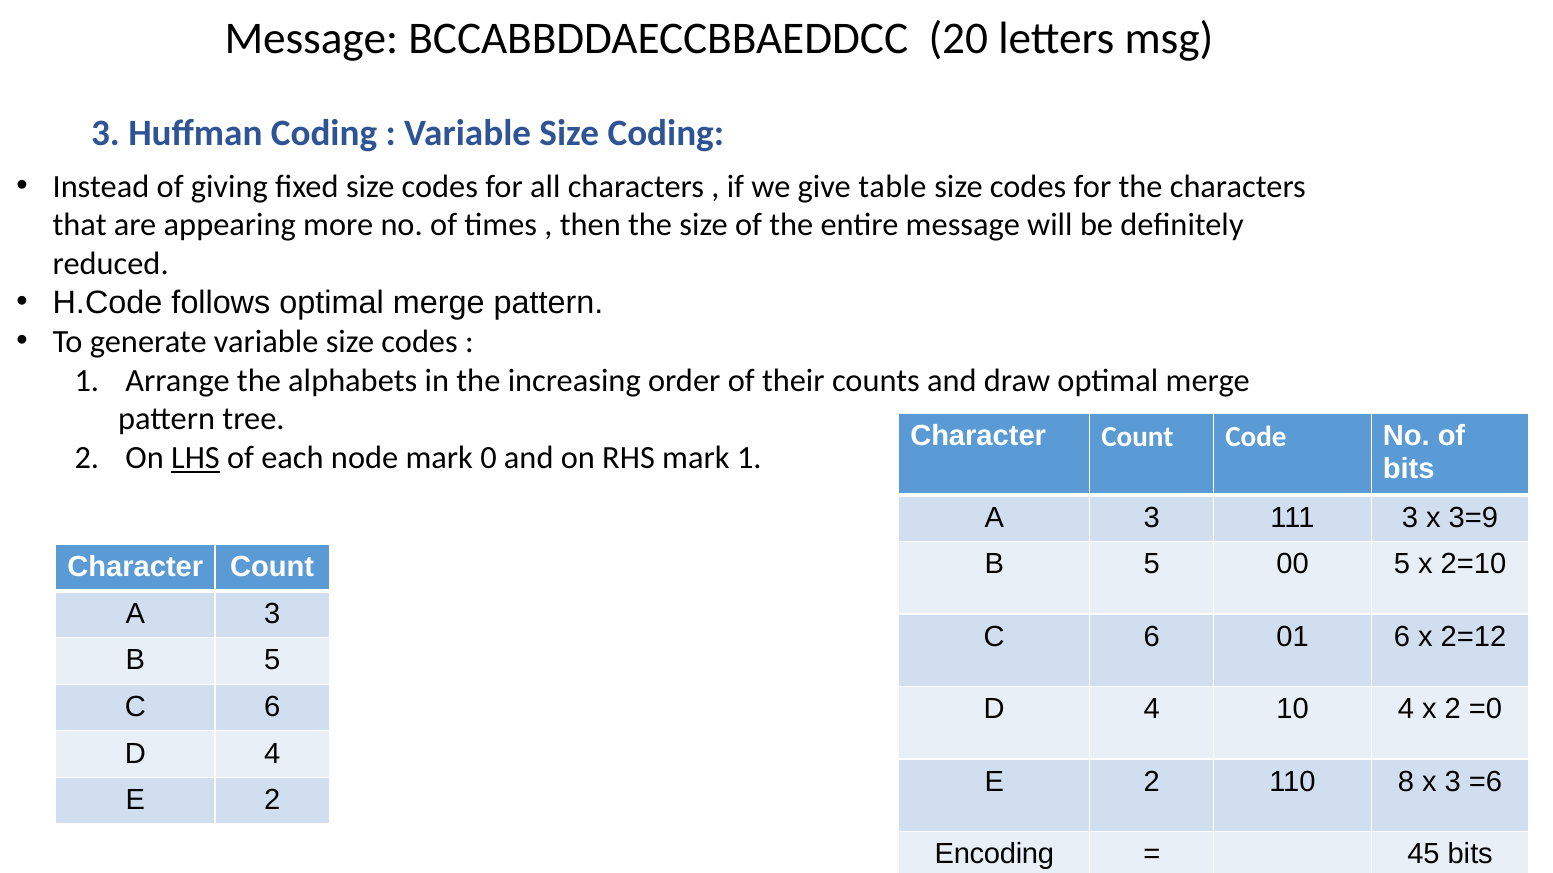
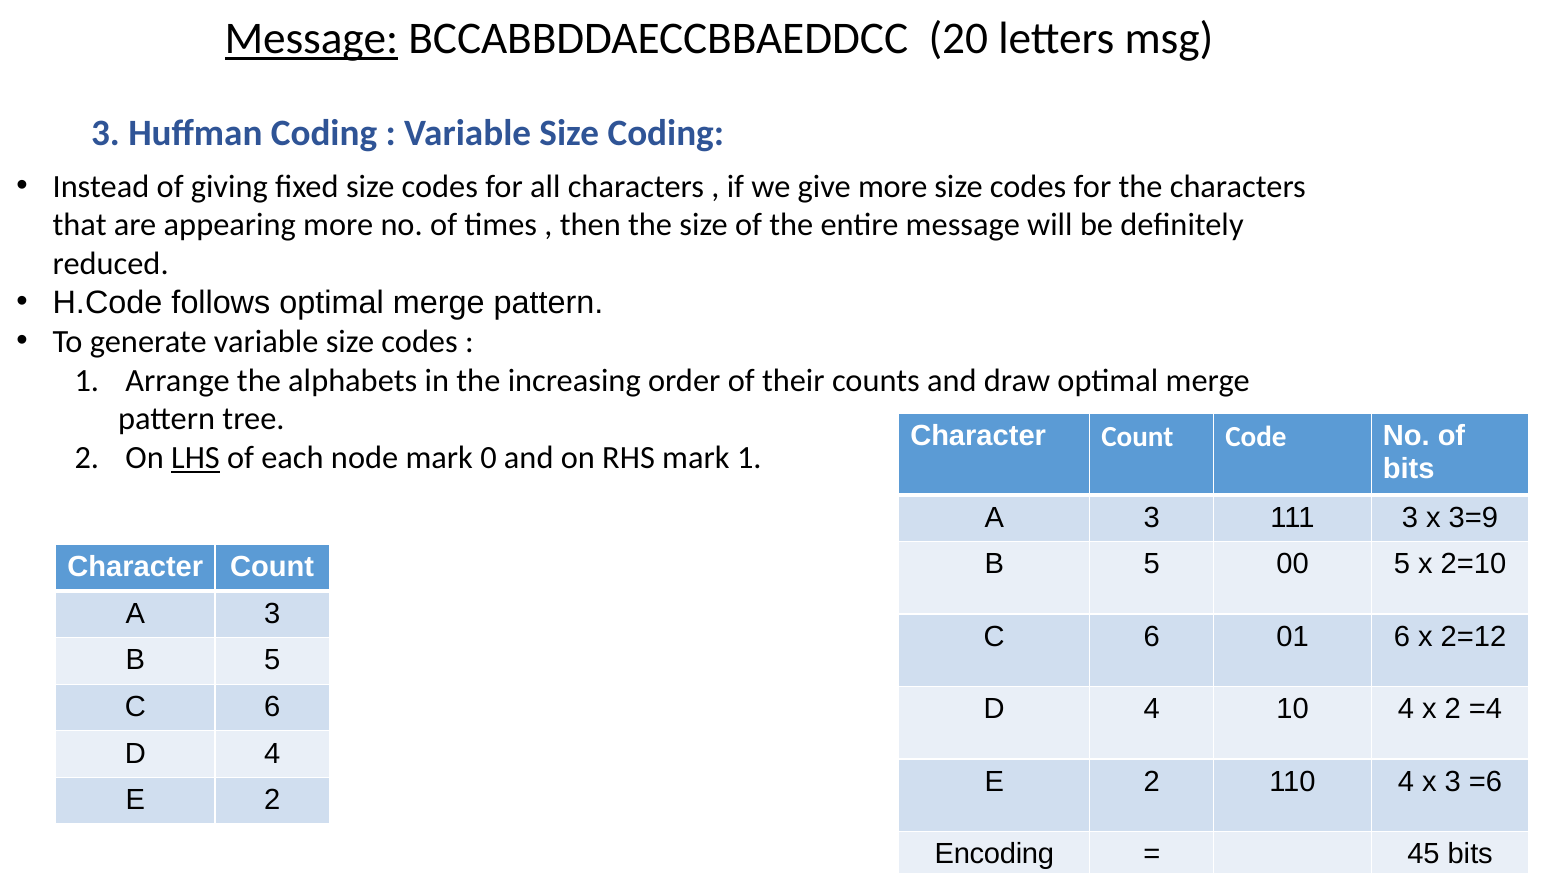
Message at (311, 39) underline: none -> present
give table: table -> more
=0: =0 -> =4
110 8: 8 -> 4
